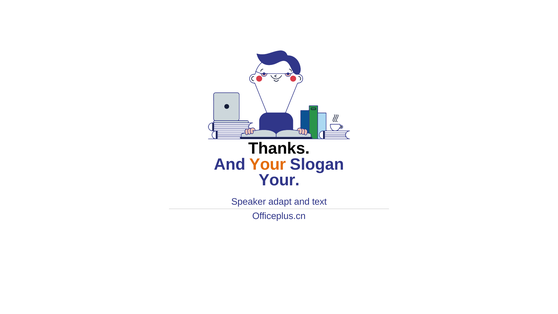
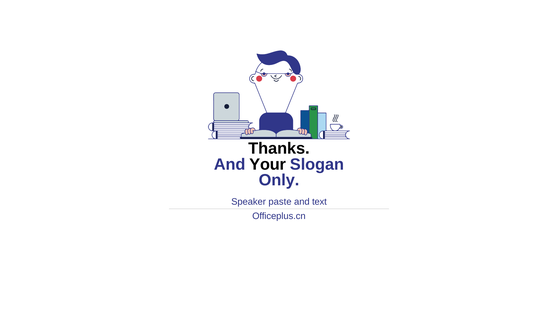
Your at (268, 164) colour: orange -> black
Your at (279, 180): Your -> Only
adapt: adapt -> paste
